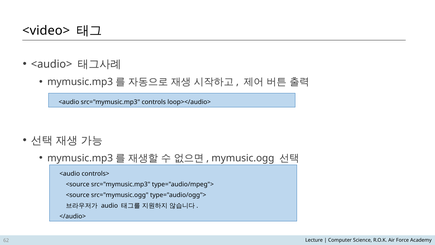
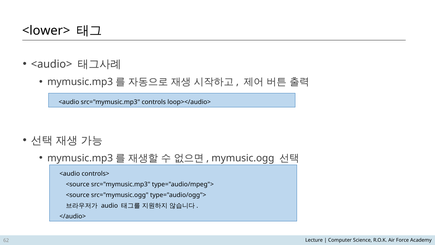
<video>: <video> -> <lower>
